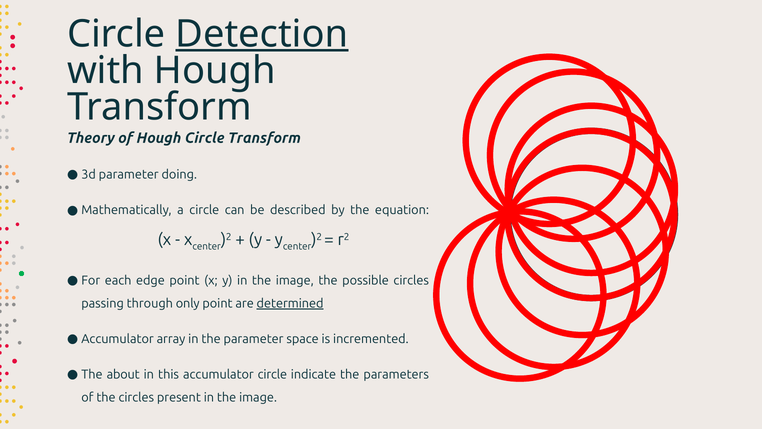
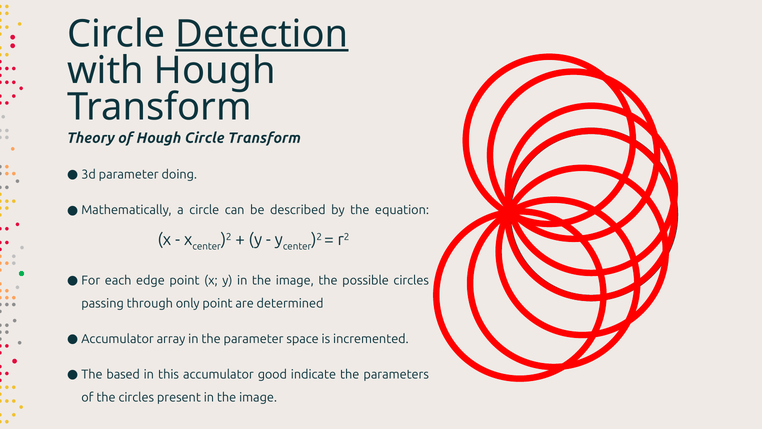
determined underline: present -> none
about: about -> based
accumulator circle: circle -> good
